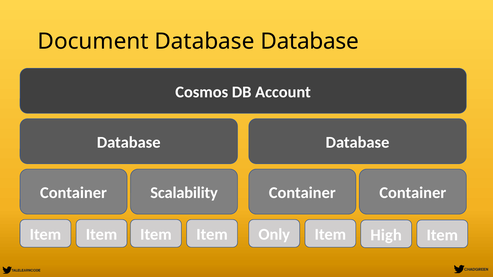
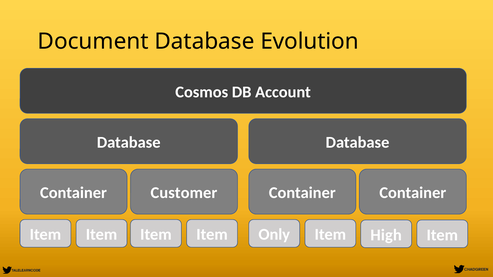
Document Database Database: Database -> Evolution
Scalability: Scalability -> Customer
